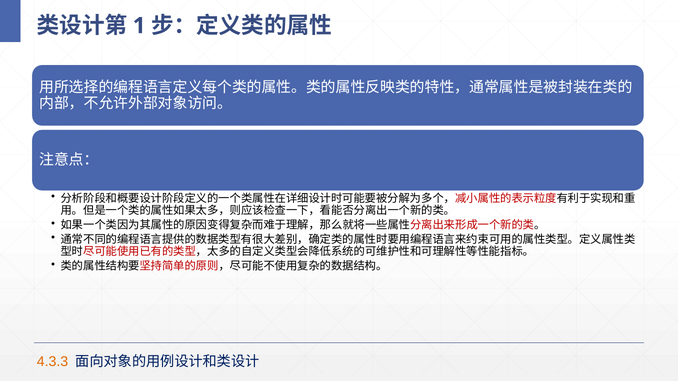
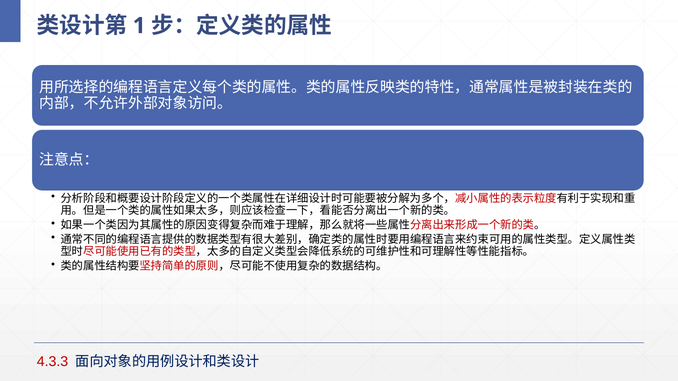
4.3.3 colour: orange -> red
